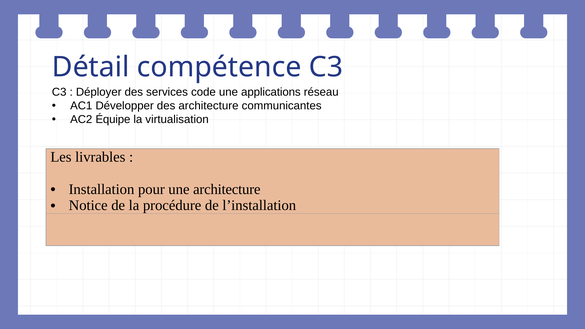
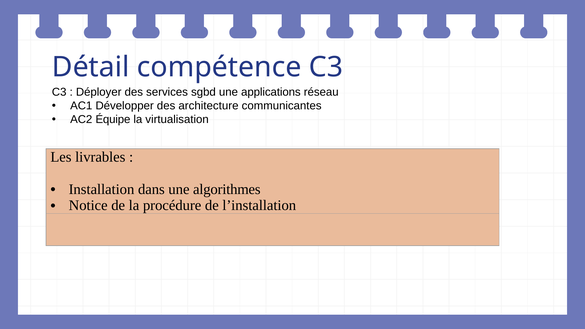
code: code -> sgbd
pour: pour -> dans
une architecture: architecture -> algorithmes
